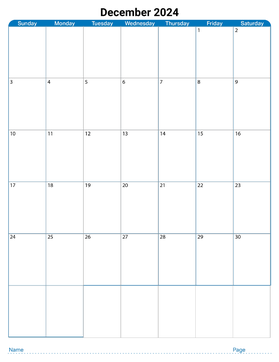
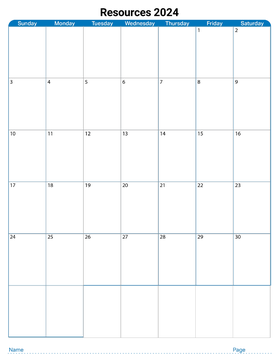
December: December -> Resources
